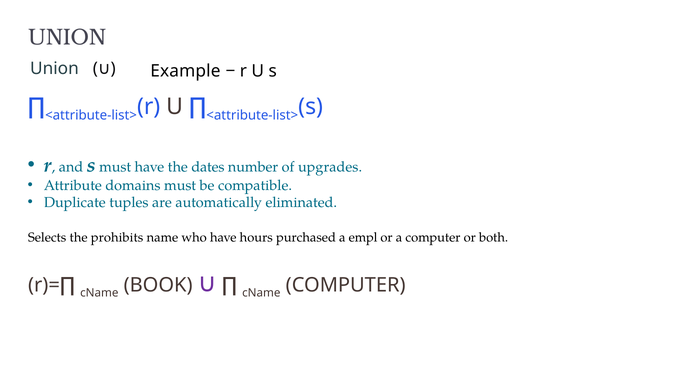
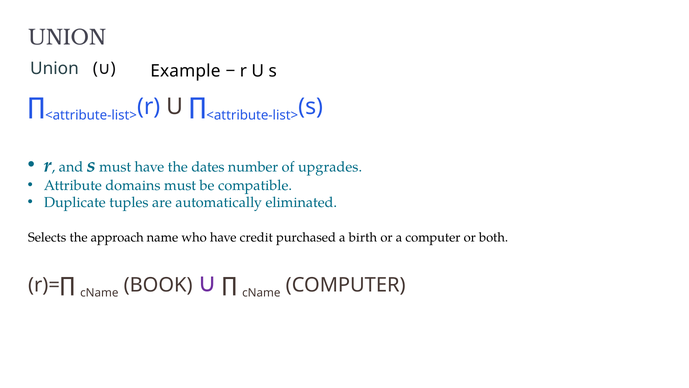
prohibits: prohibits -> approach
hours: hours -> credit
empl: empl -> birth
